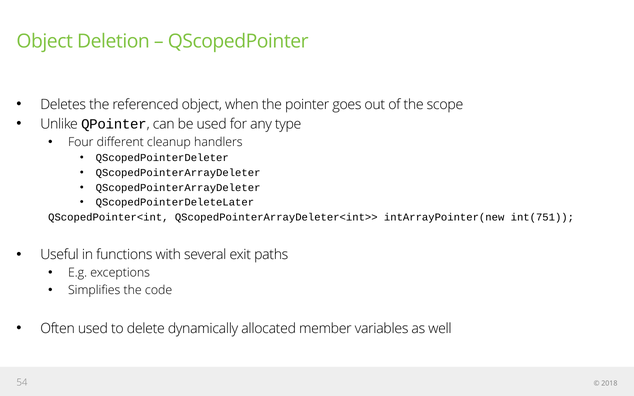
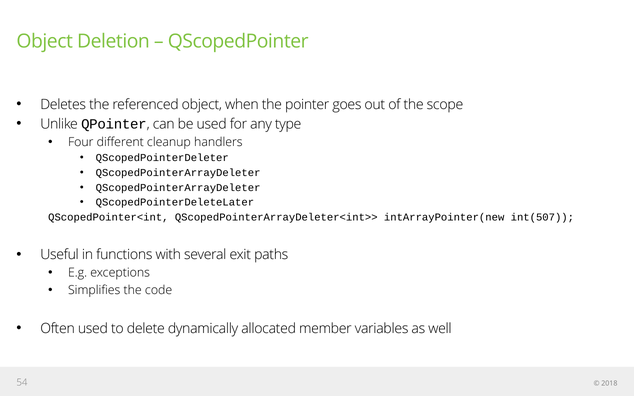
int(751: int(751 -> int(507
